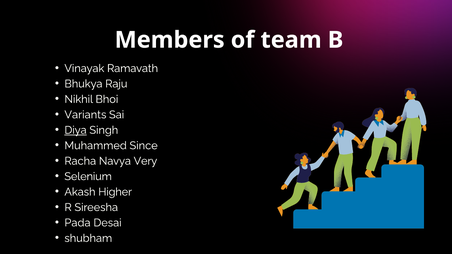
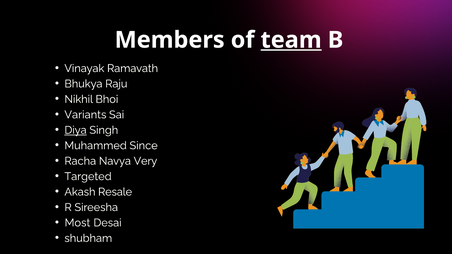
team underline: none -> present
Selenium: Selenium -> Targeted
Higher: Higher -> Resale
Pada: Pada -> Most
